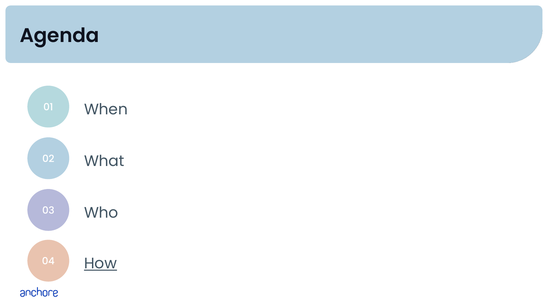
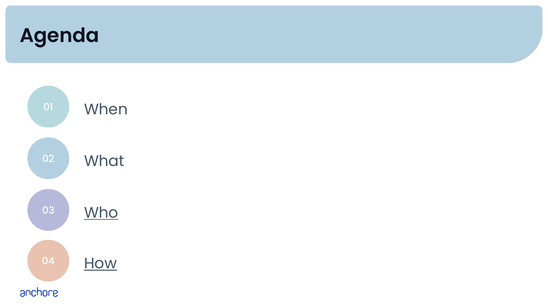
Who underline: none -> present
